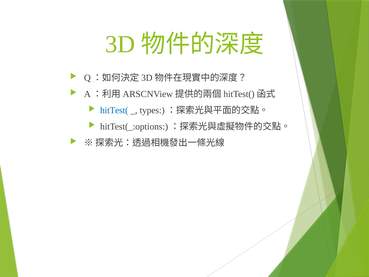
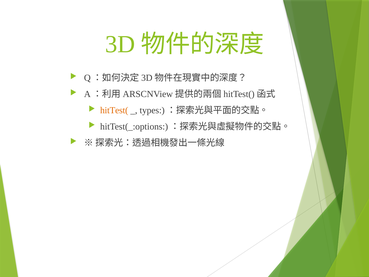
hitTest( colour: blue -> orange
